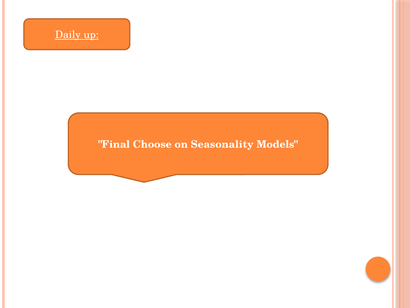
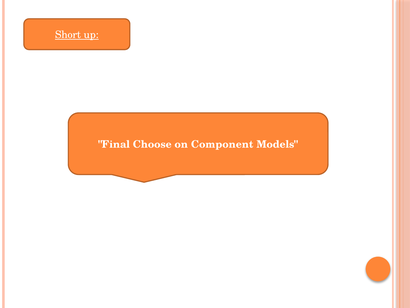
Daily: Daily -> Short
Seasonality: Seasonality -> Component
